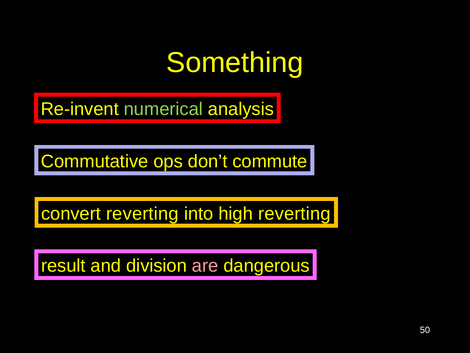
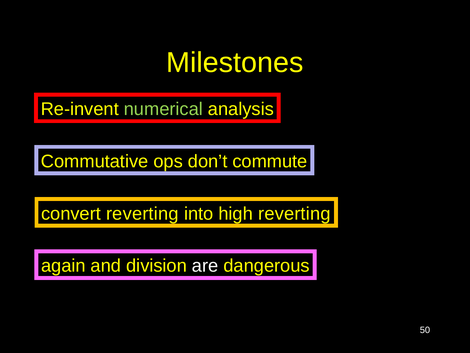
Something: Something -> Milestones
result: result -> again
are colour: pink -> white
